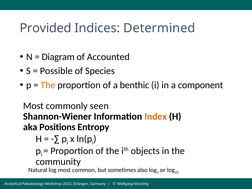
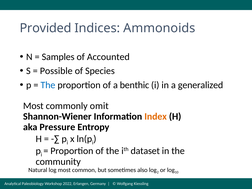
Determined: Determined -> Ammonoids
Diagram: Diagram -> Samples
The at (48, 85) colour: orange -> blue
component: component -> generalized
seen: seen -> omit
Positions: Positions -> Pressure
objects: objects -> dataset
